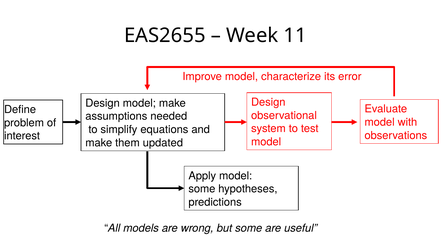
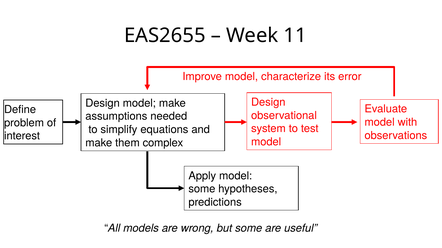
updated: updated -> complex
